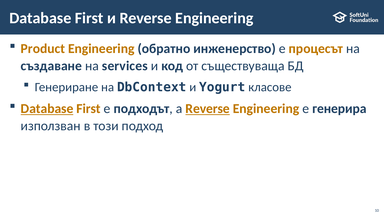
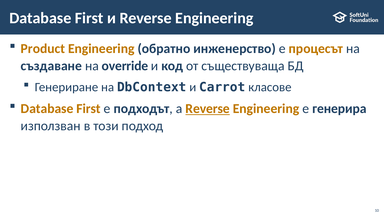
services: services -> override
Yogurt: Yogurt -> Carrot
Database at (47, 109) underline: present -> none
